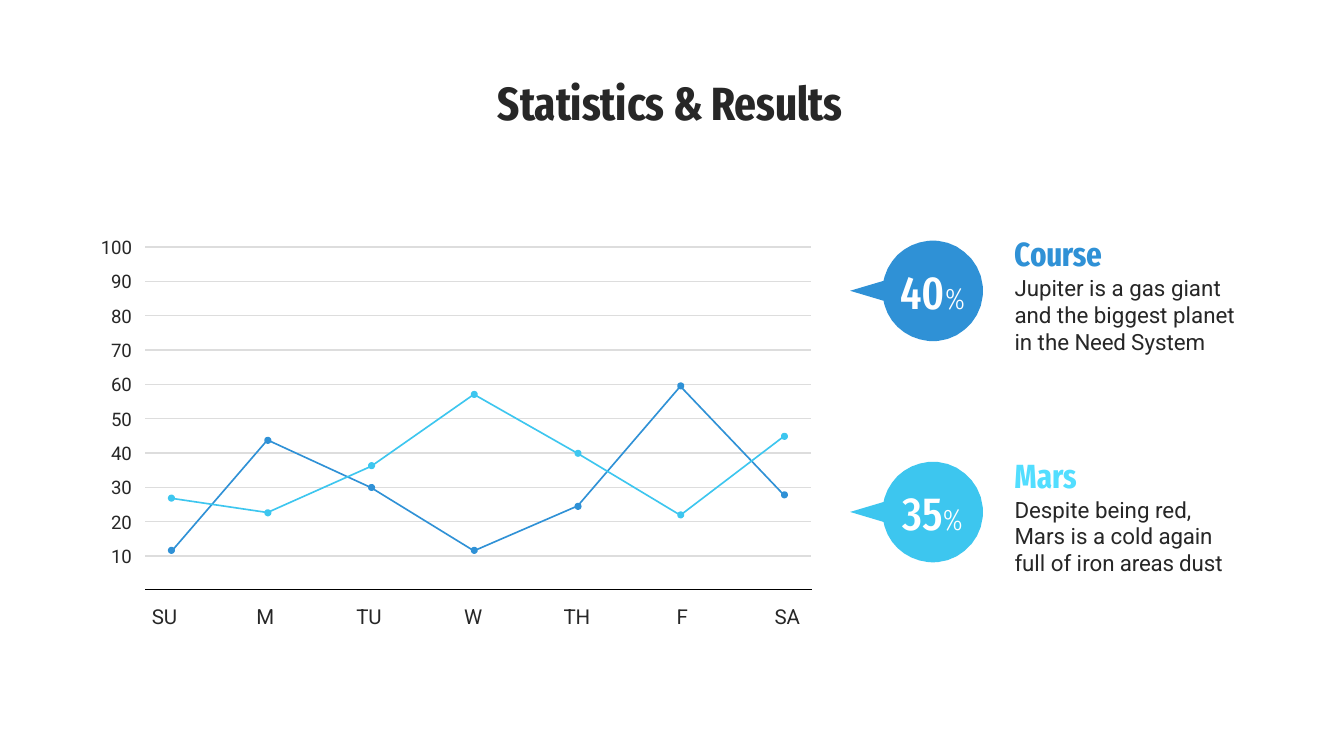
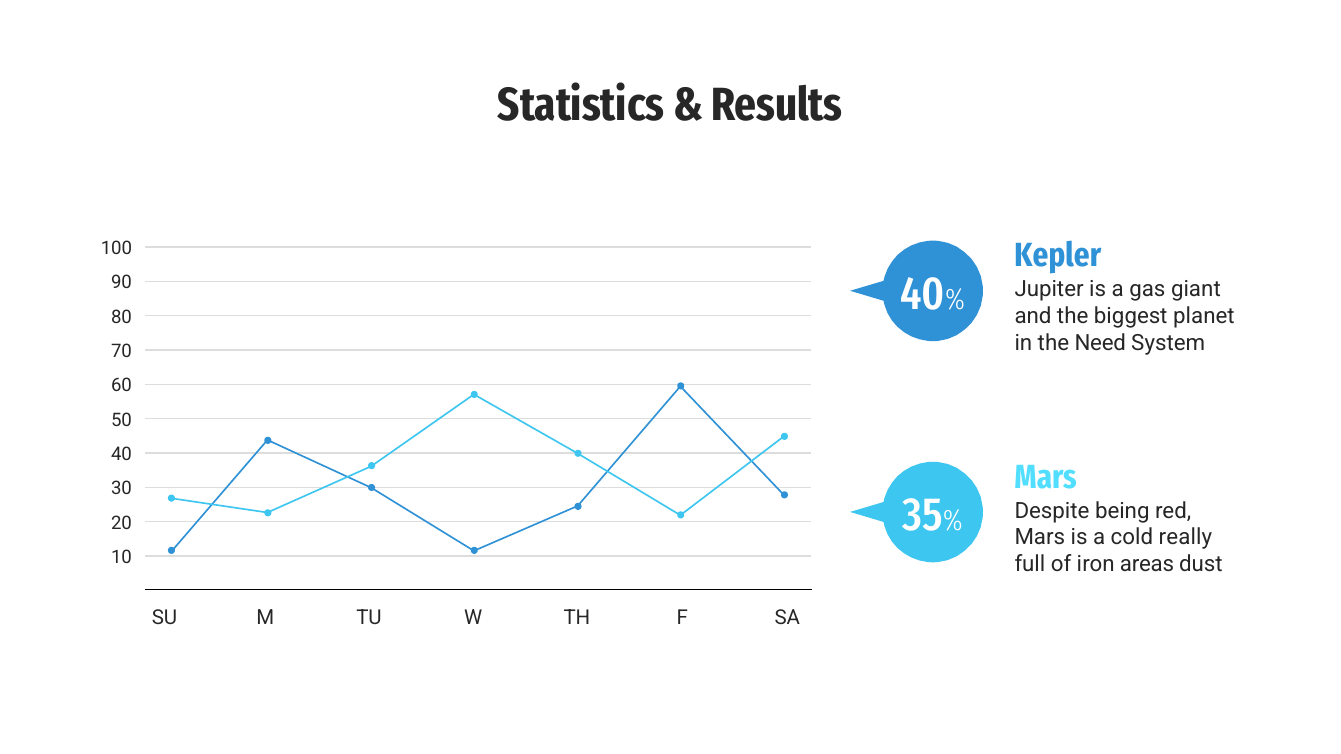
Course: Course -> Kepler
again: again -> really
